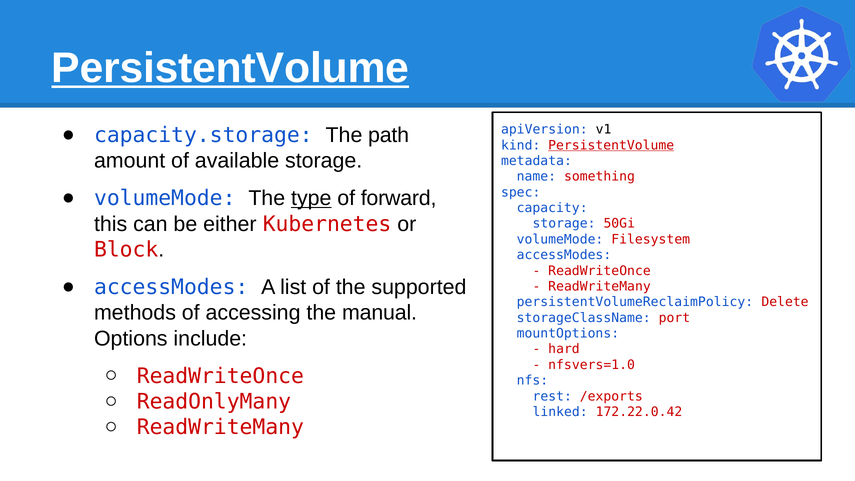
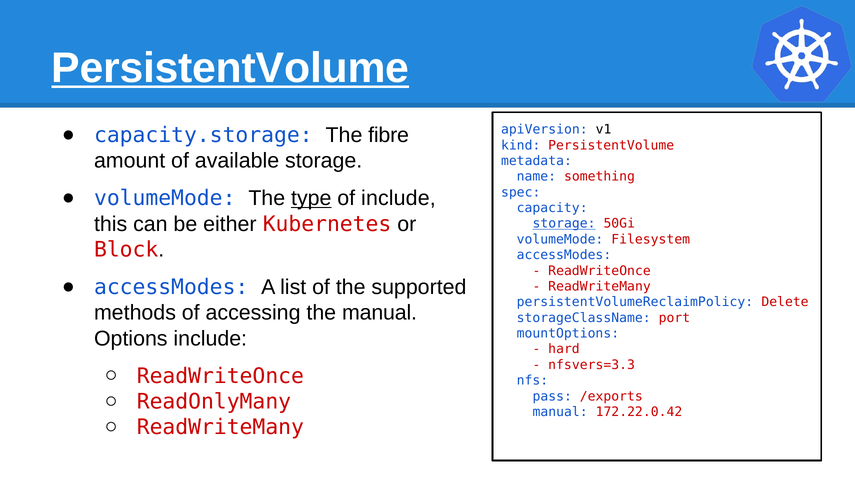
path: path -> fibre
PersistentVolume at (611, 145) underline: present -> none
of forward: forward -> include
storage at (564, 224) underline: none -> present
nfsvers=1.0: nfsvers=1.0 -> nfsvers=3.3
rest: rest -> pass
linked at (560, 412): linked -> manual
